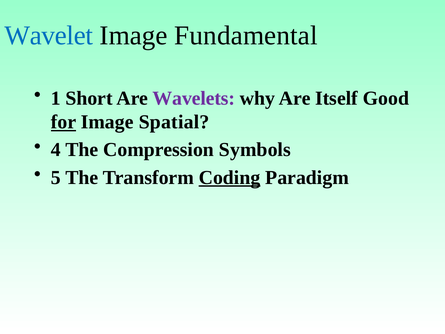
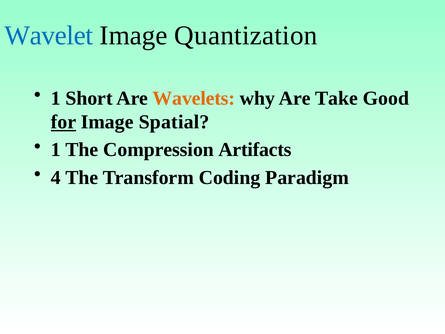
Fundamental: Fundamental -> Quantization
Wavelets colour: purple -> orange
Itself: Itself -> Take
4 at (56, 150): 4 -> 1
Symbols: Symbols -> Artifacts
5: 5 -> 4
Coding underline: present -> none
